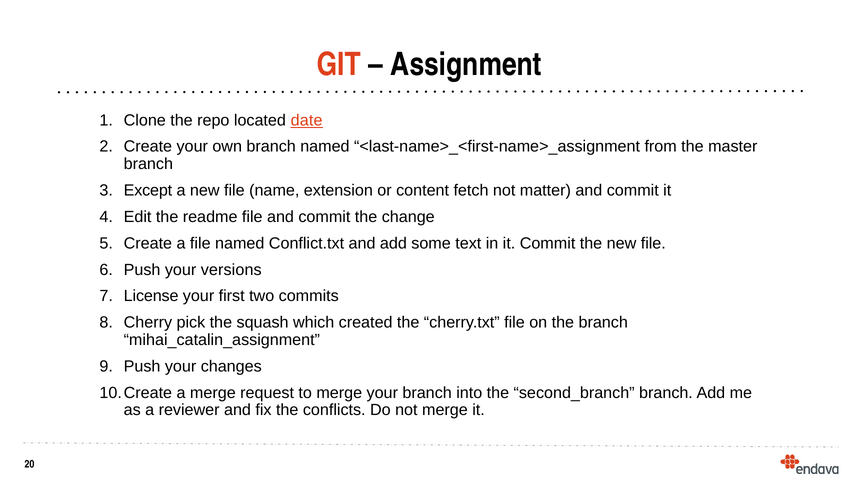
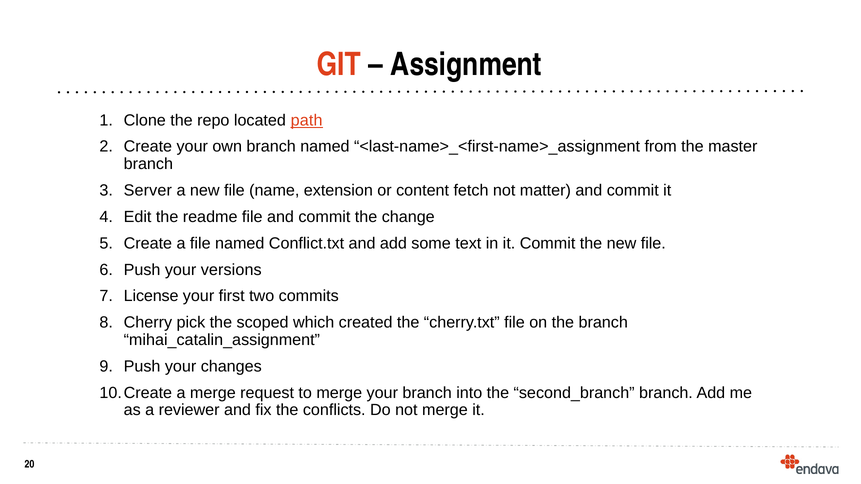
date: date -> path
Except: Except -> Server
squash: squash -> scoped
